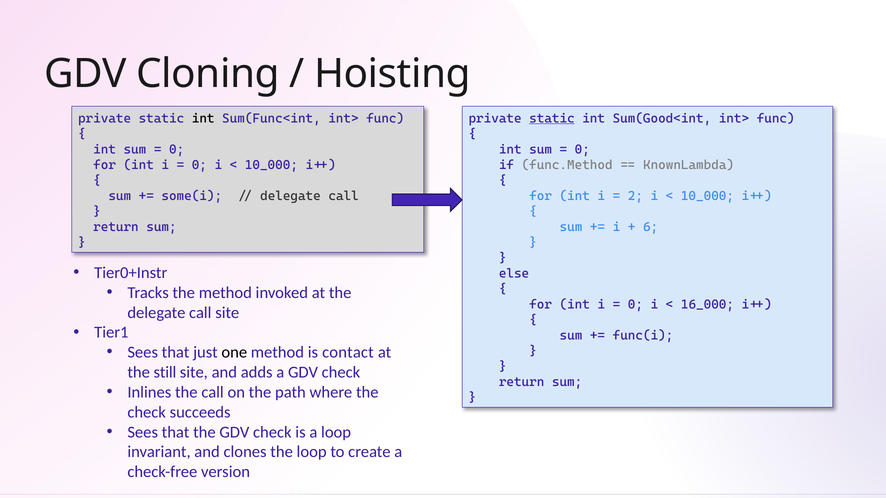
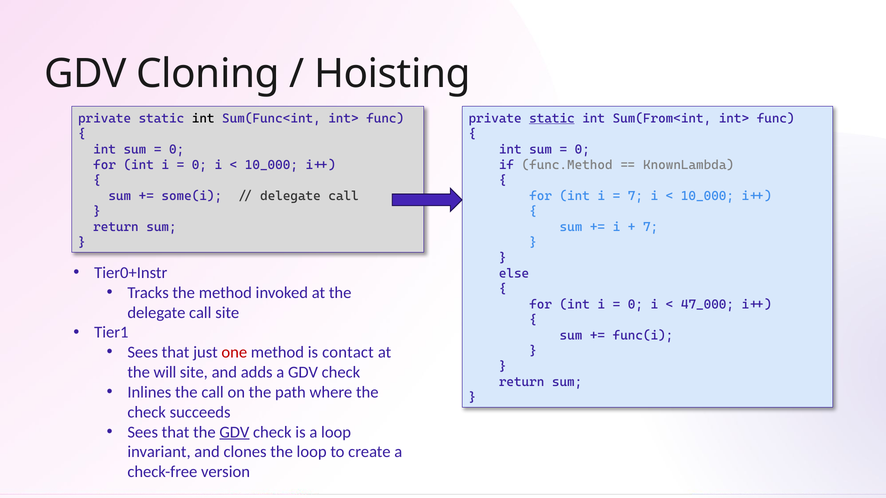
Sum(Good<int: Sum(Good<int -> Sum(From<int
2 at (635, 196): 2 -> 7
6 at (651, 227): 6 -> 7
16_000: 16_000 -> 47_000
one colour: black -> red
still: still -> will
GDV at (234, 432) underline: none -> present
